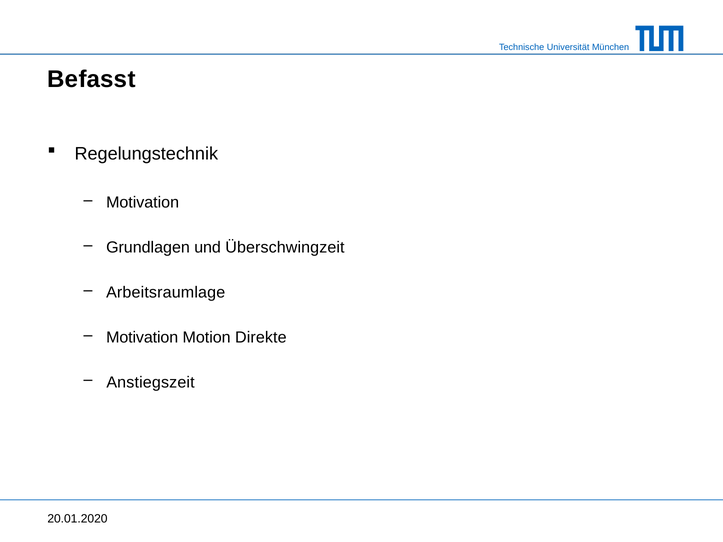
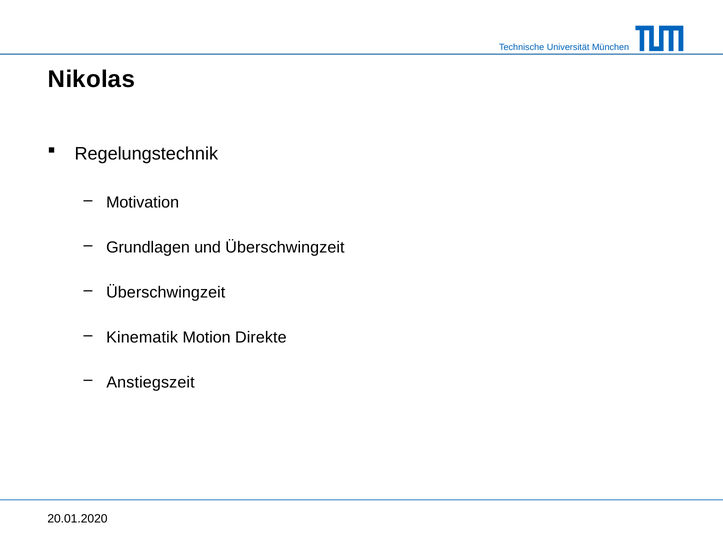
Befasst: Befasst -> Nikolas
Arbeitsraumlage at (166, 293): Arbeitsraumlage -> Überschwingzeit
Motivation at (142, 338): Motivation -> Kinematik
